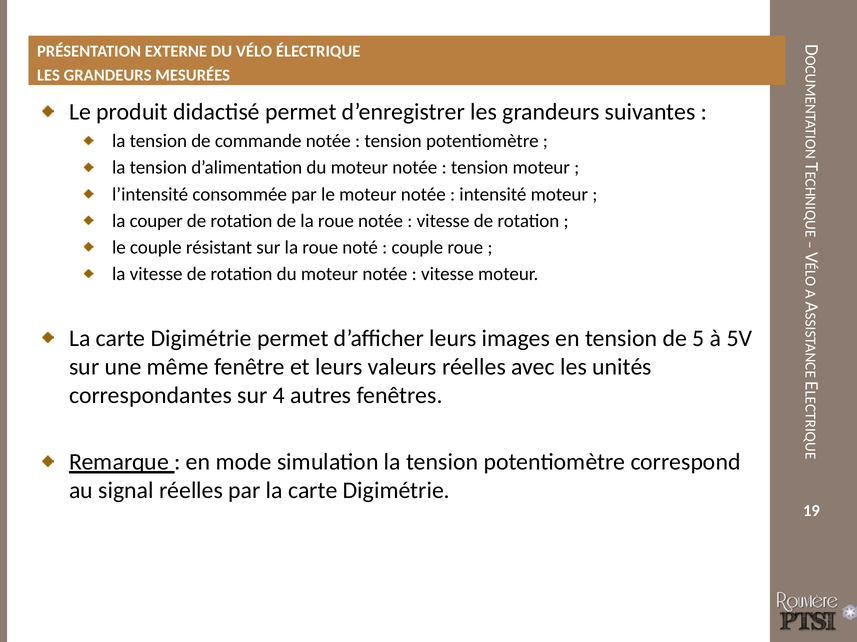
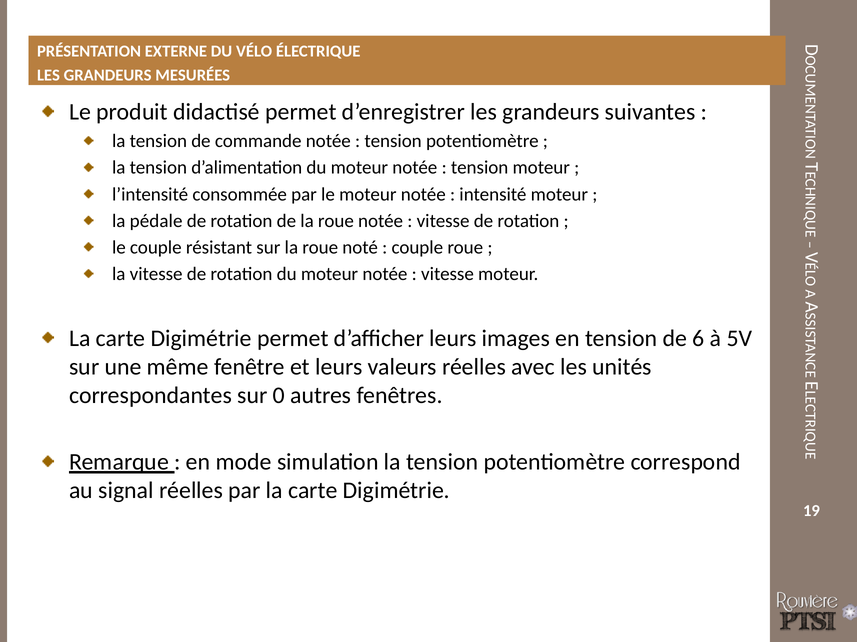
couper: couper -> pédale
5: 5 -> 6
4: 4 -> 0
